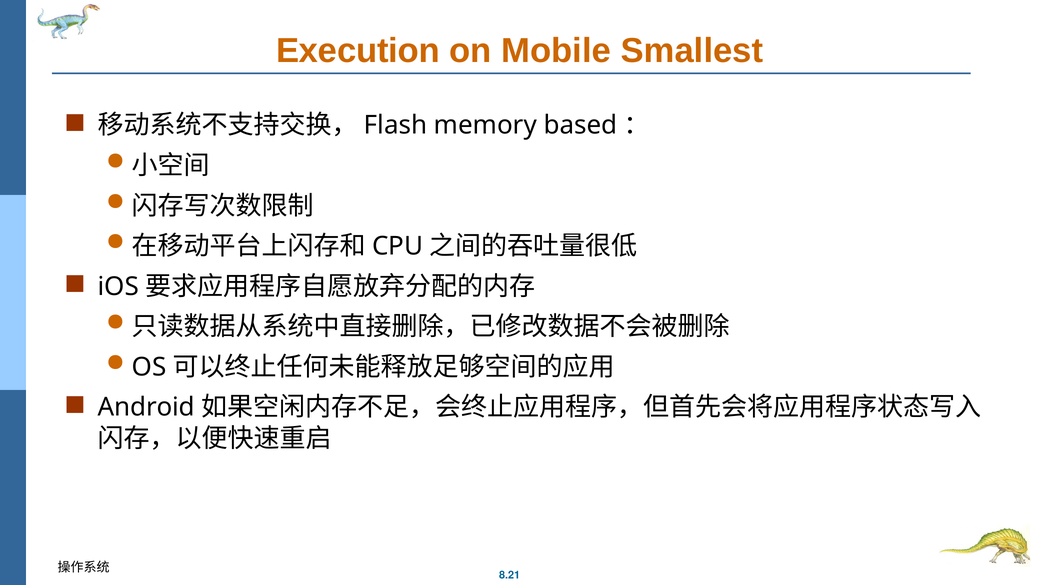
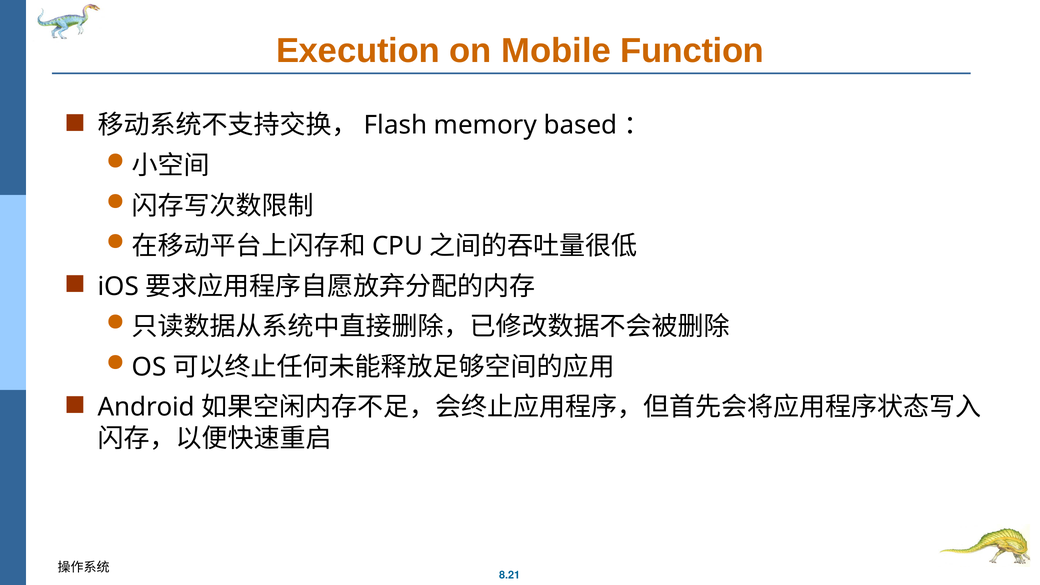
Smallest: Smallest -> Function
